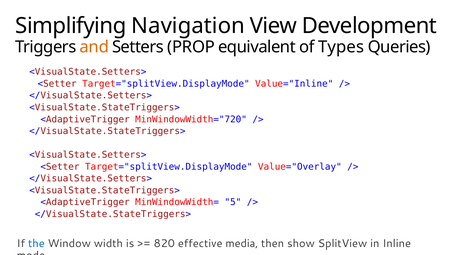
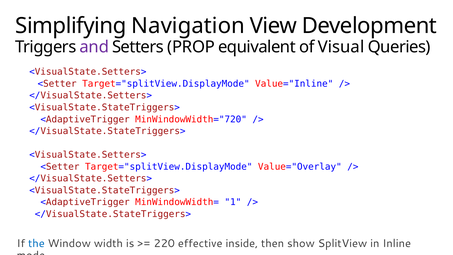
and colour: orange -> purple
Types: Types -> Visual
5: 5 -> 1
820: 820 -> 220
media: media -> inside
